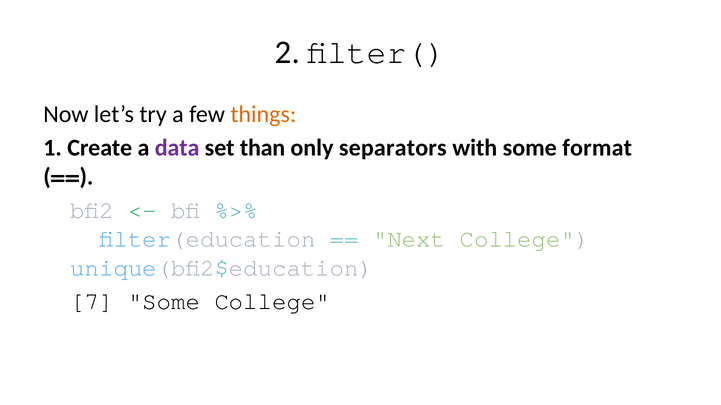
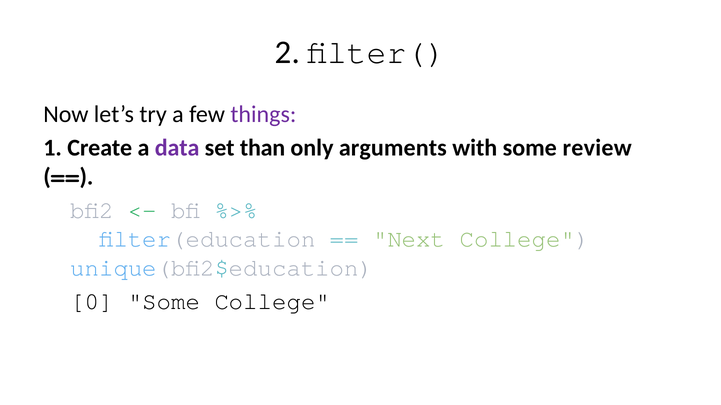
things colour: orange -> purple
separators: separators -> arguments
format: format -> review
7: 7 -> 0
